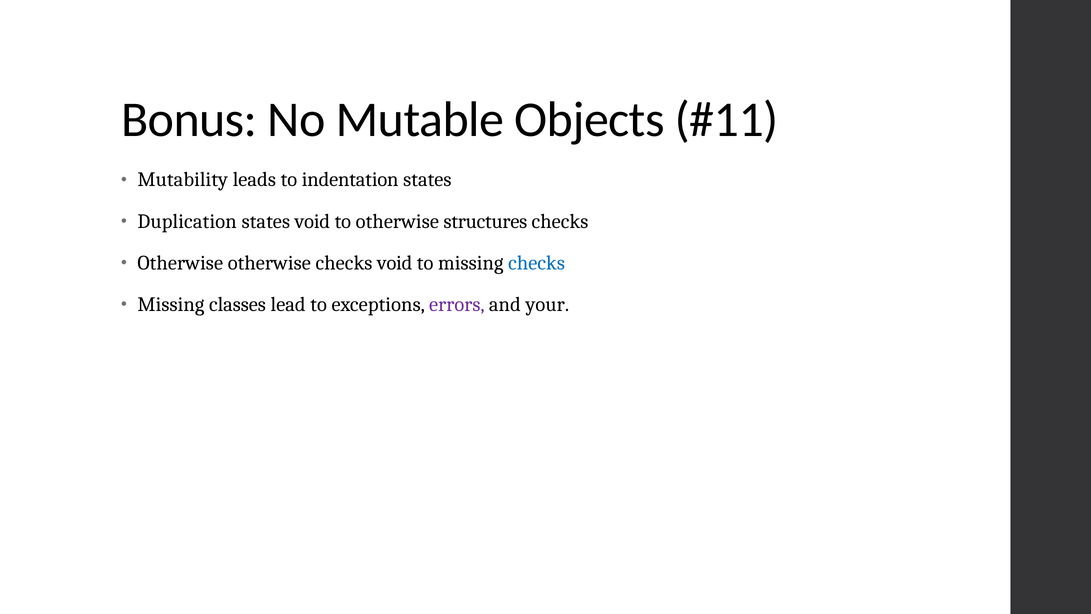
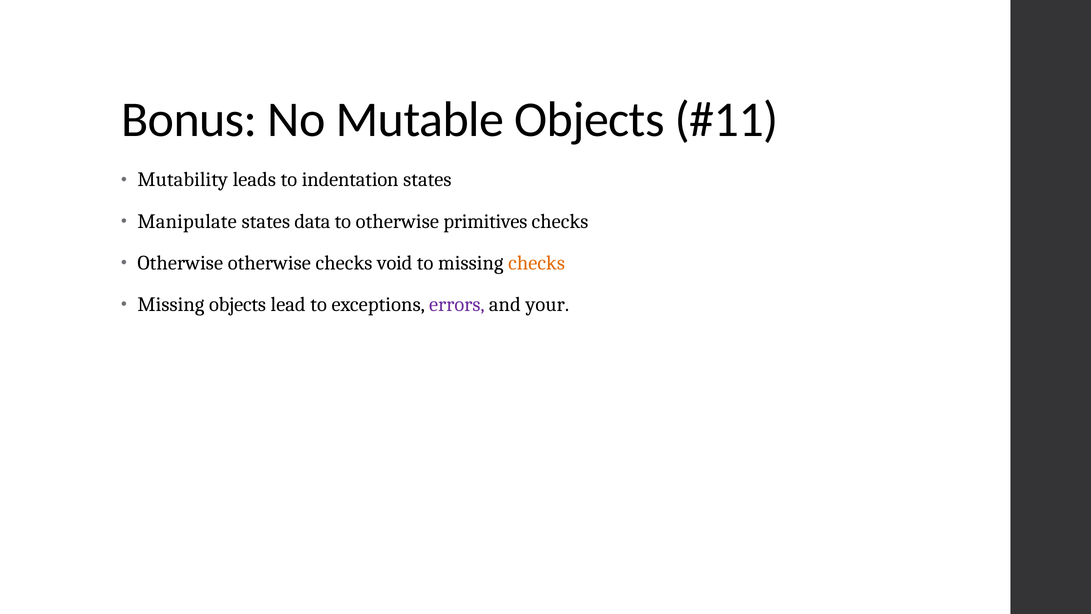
Duplication: Duplication -> Manipulate
states void: void -> data
structures: structures -> primitives
checks at (537, 263) colour: blue -> orange
Missing classes: classes -> objects
